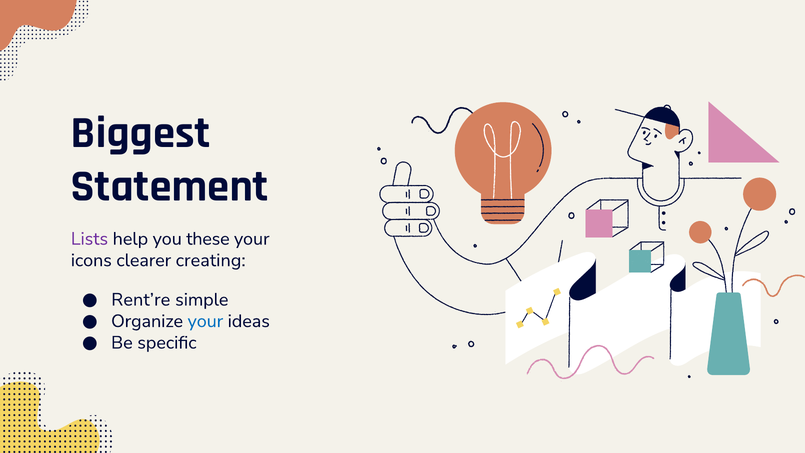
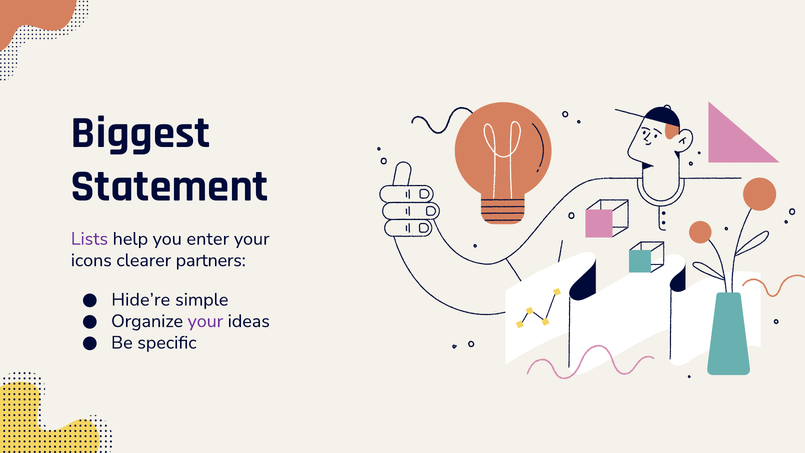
these: these -> enter
creating: creating -> partners
Rent’re: Rent’re -> Hide’re
your at (205, 321) colour: blue -> purple
